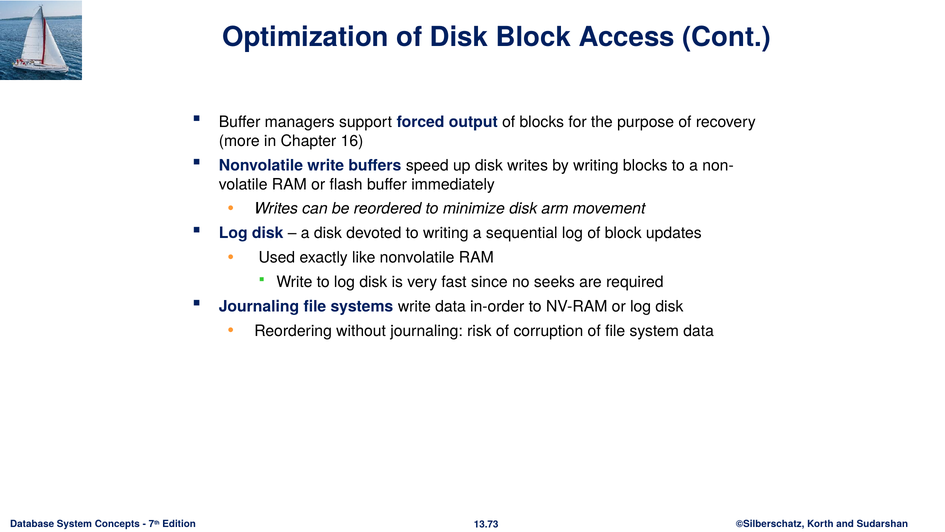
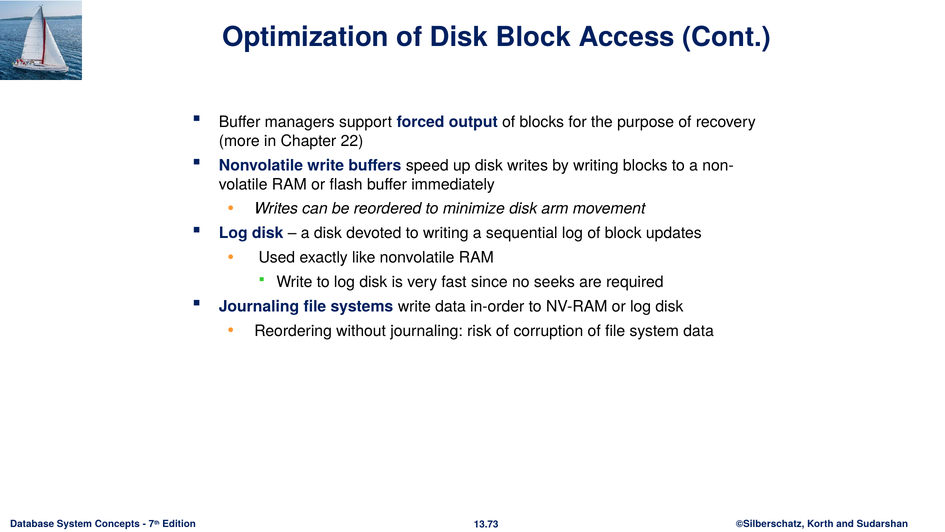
16: 16 -> 22
